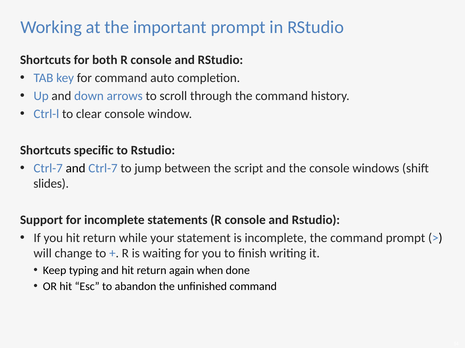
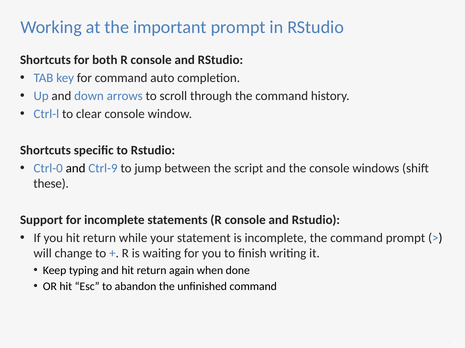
Ctrl-7 at (48, 169): Ctrl-7 -> Ctrl-0
and Ctrl-7: Ctrl-7 -> Ctrl-9
slides: slides -> these
